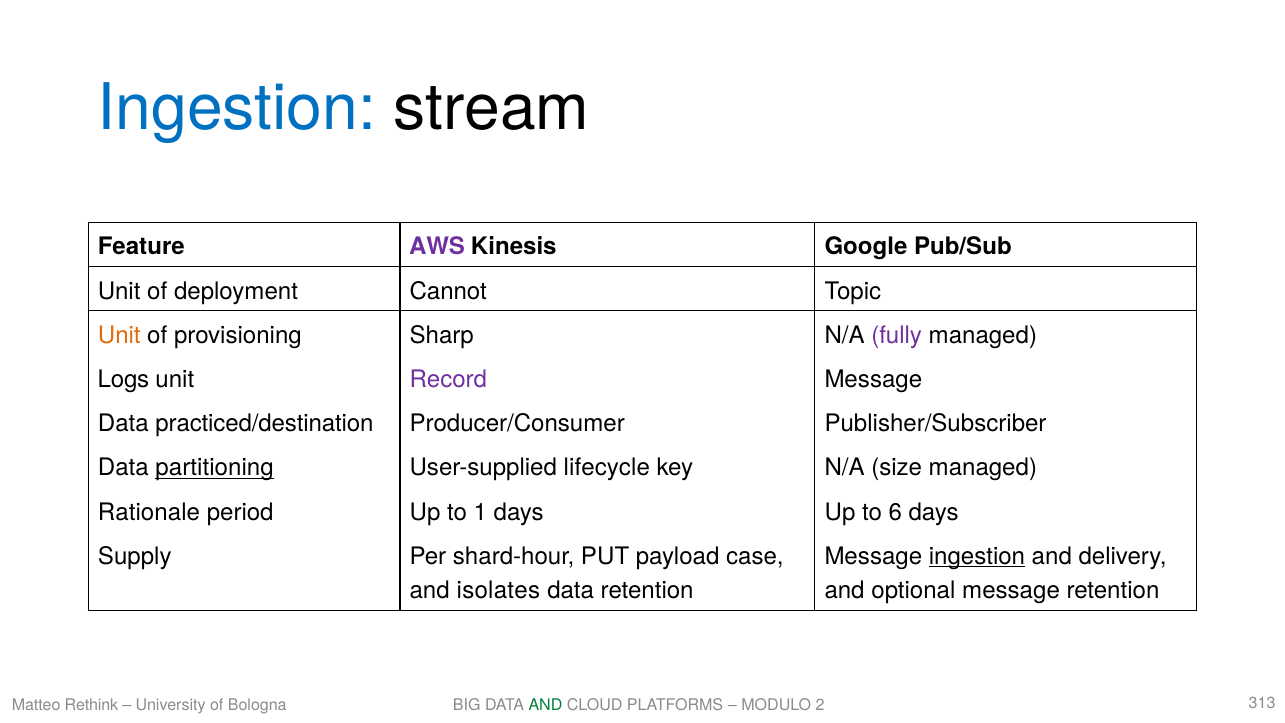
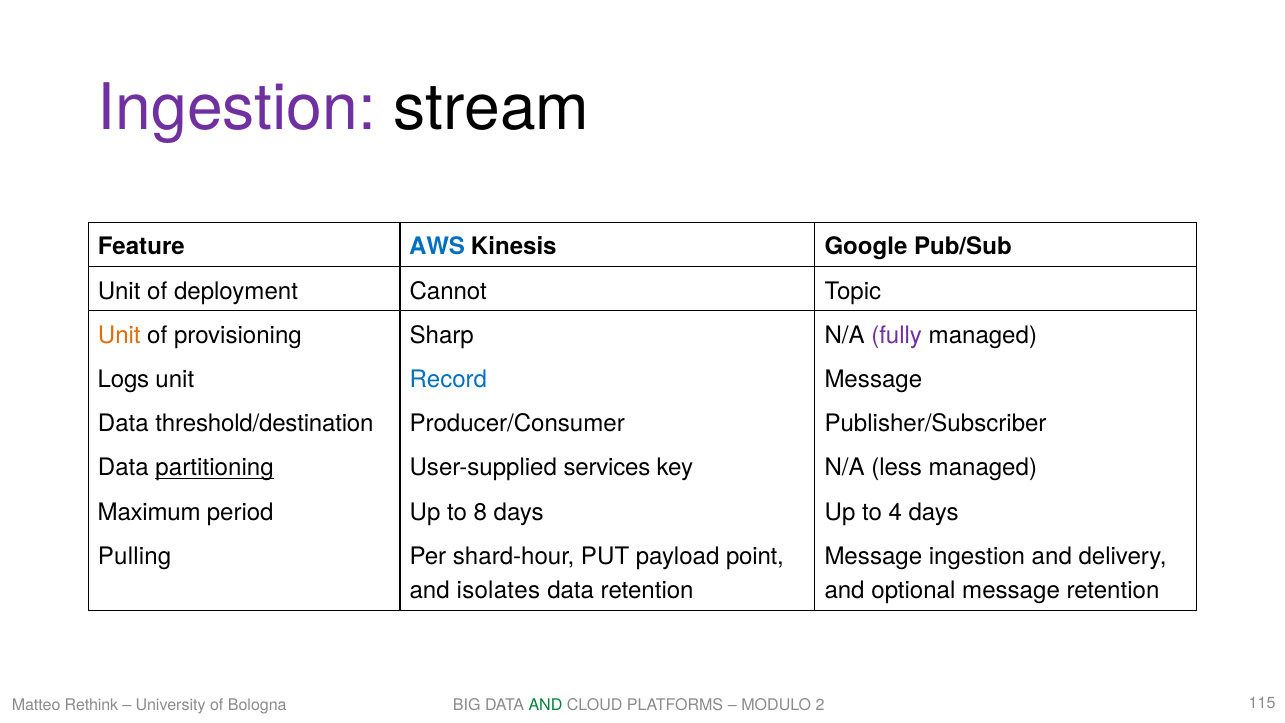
Ingestion at (237, 108) colour: blue -> purple
AWS colour: purple -> blue
Record colour: purple -> blue
practiced/destination: practiced/destination -> threshold/destination
lifecycle: lifecycle -> services
size: size -> less
Rationale: Rationale -> Maximum
1: 1 -> 8
6: 6 -> 4
Supply: Supply -> Pulling
case: case -> point
ingestion at (977, 556) underline: present -> none
313: 313 -> 115
